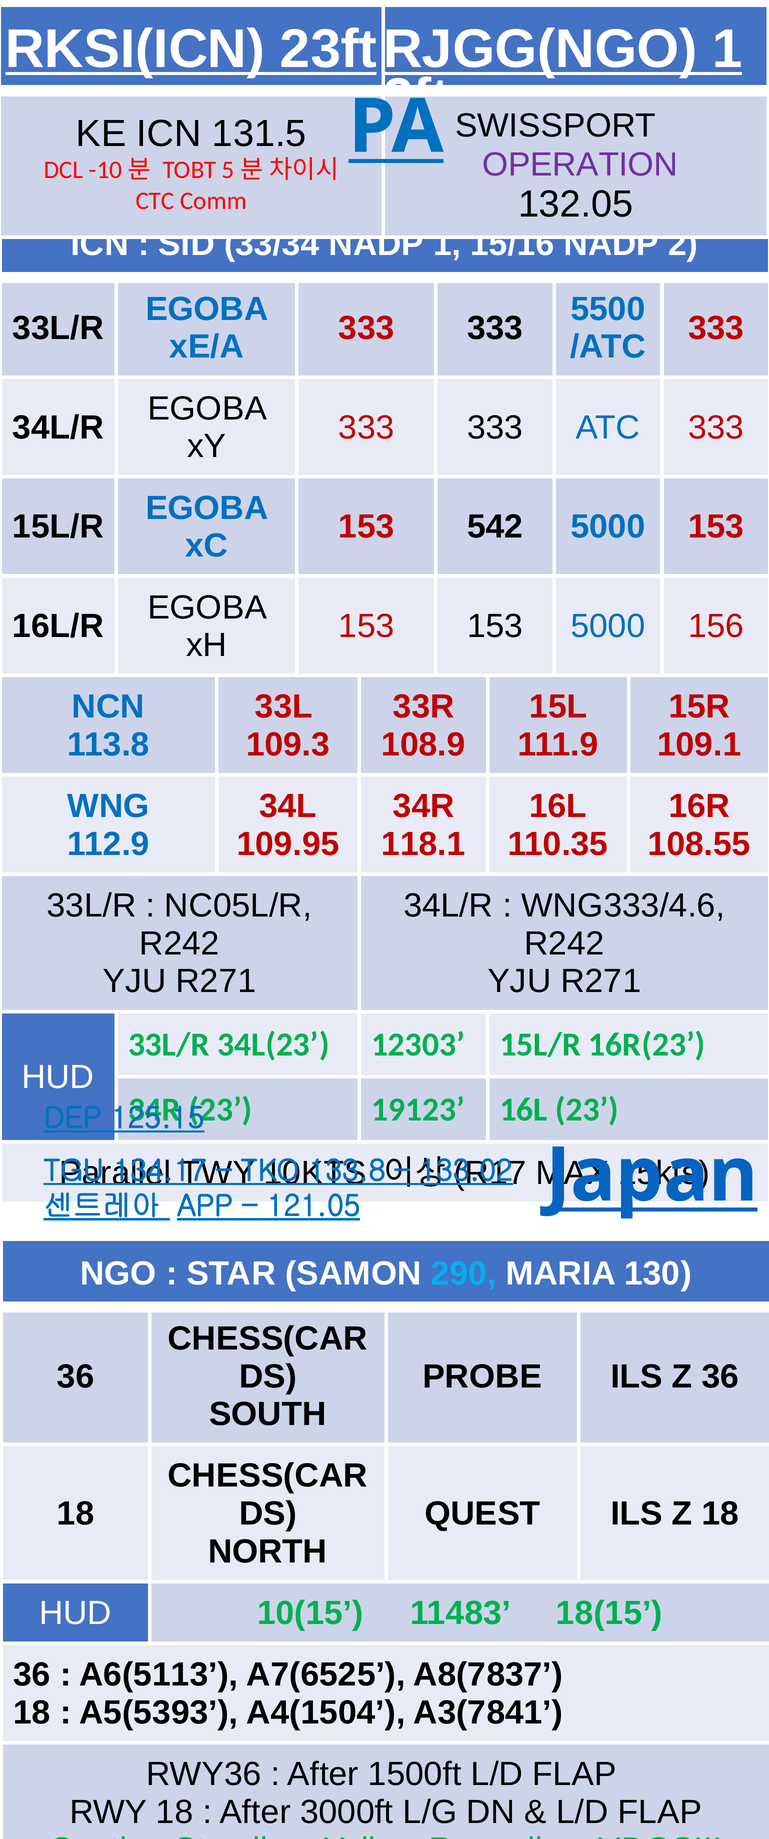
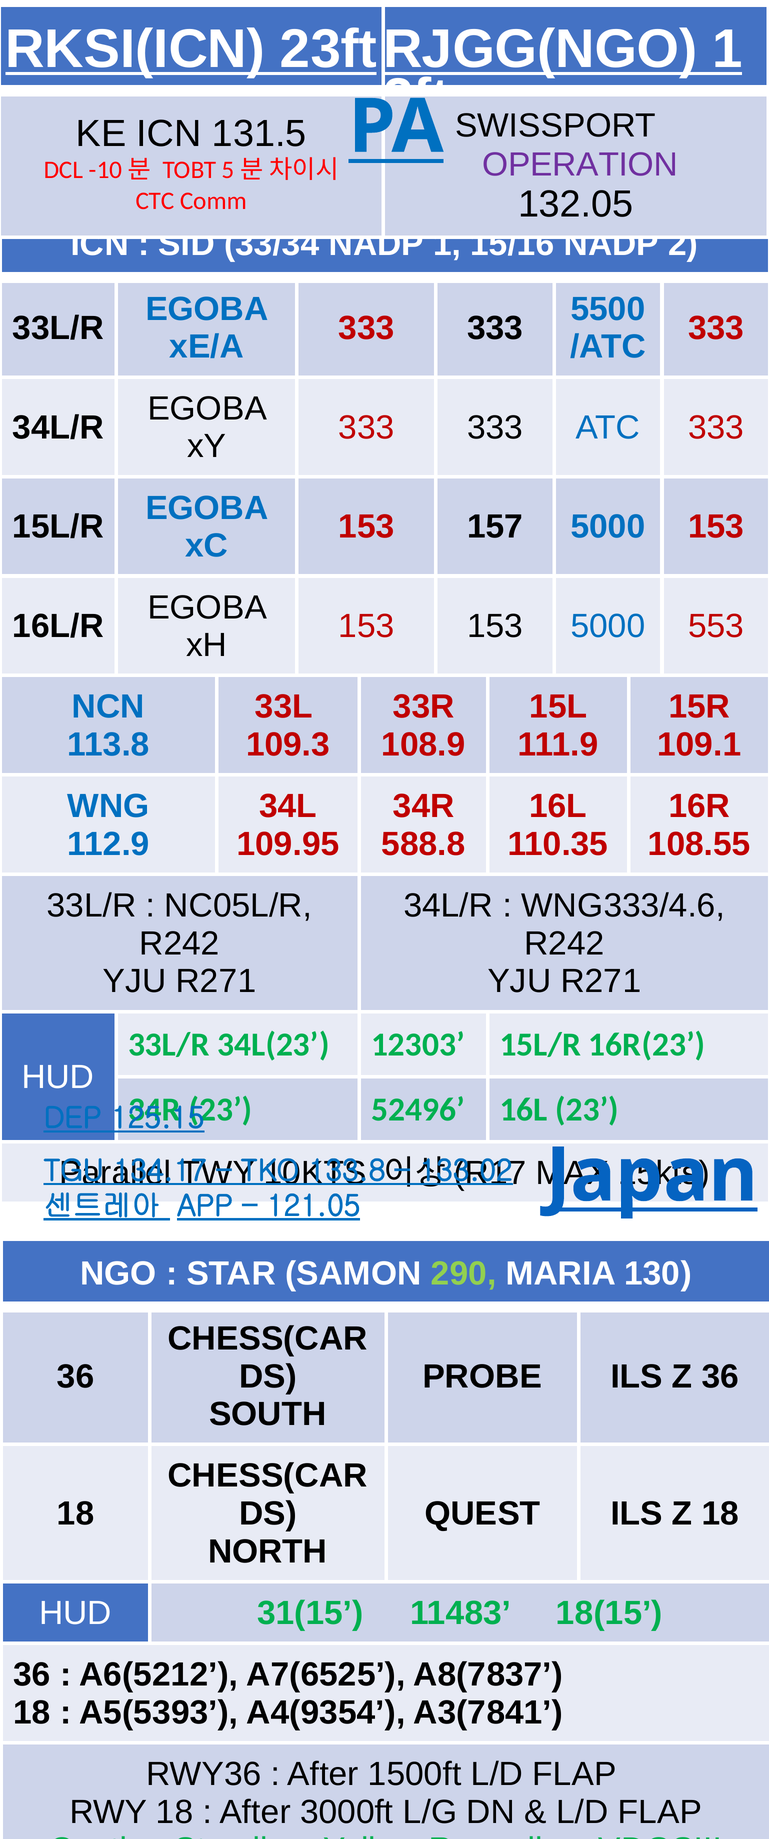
542: 542 -> 157
156: 156 -> 553
118.1: 118.1 -> 588.8
19123: 19123 -> 52496
290 colour: light blue -> light green
10(15: 10(15 -> 31(15
A6(5113: A6(5113 -> A6(5212
A4(1504: A4(1504 -> A4(9354
